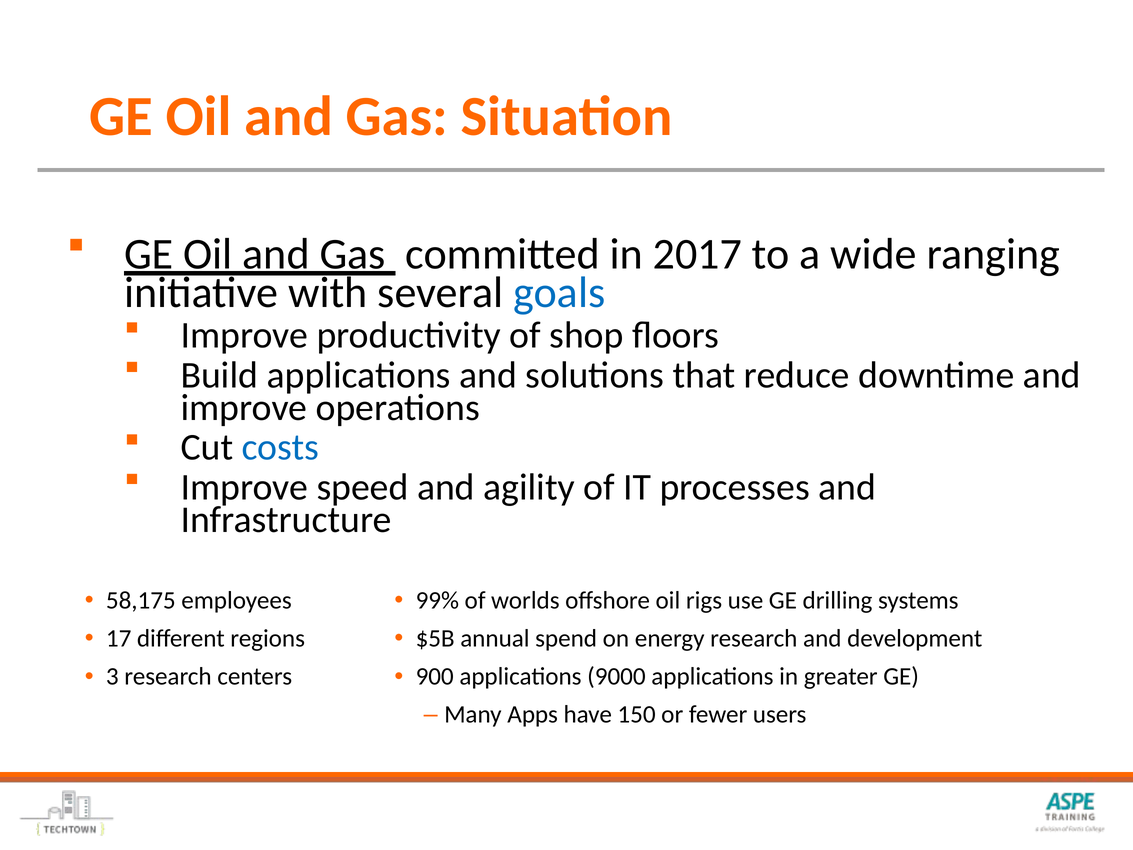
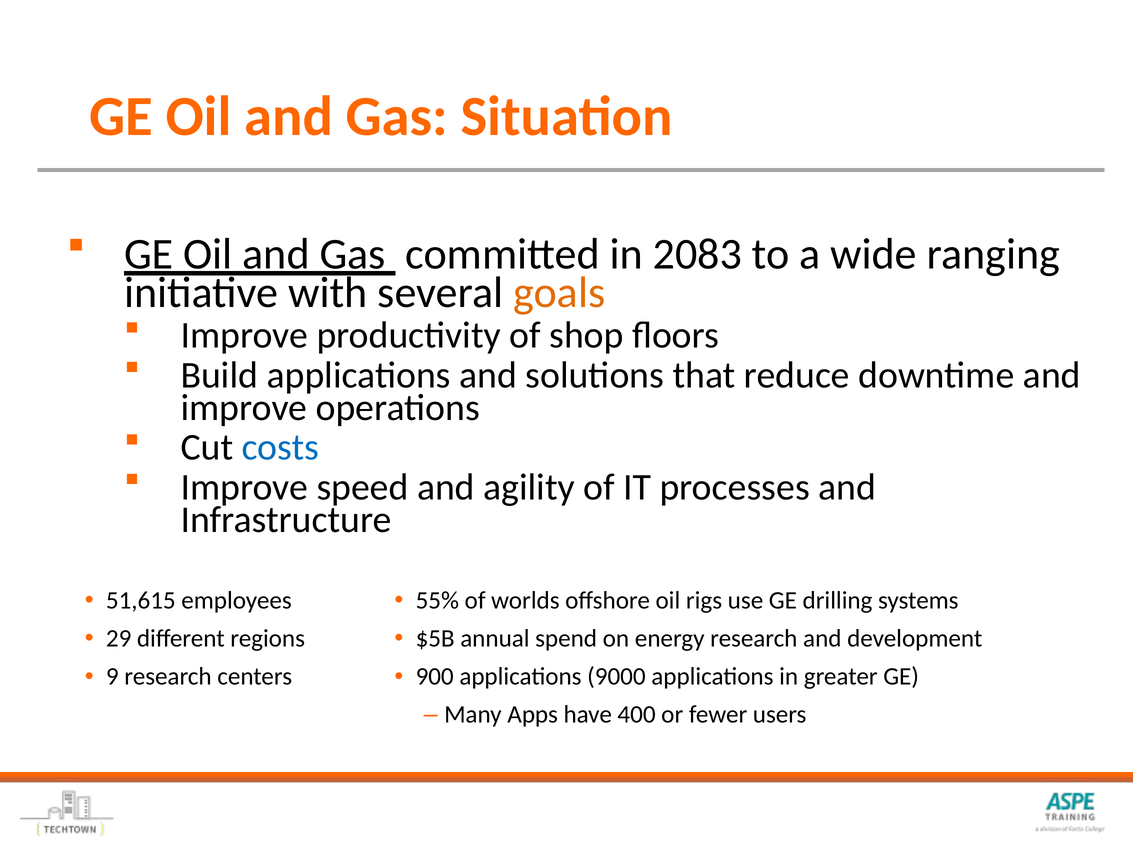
2017: 2017 -> 2083
goals colour: blue -> orange
58,175: 58,175 -> 51,615
99%: 99% -> 55%
17: 17 -> 29
3: 3 -> 9
150: 150 -> 400
